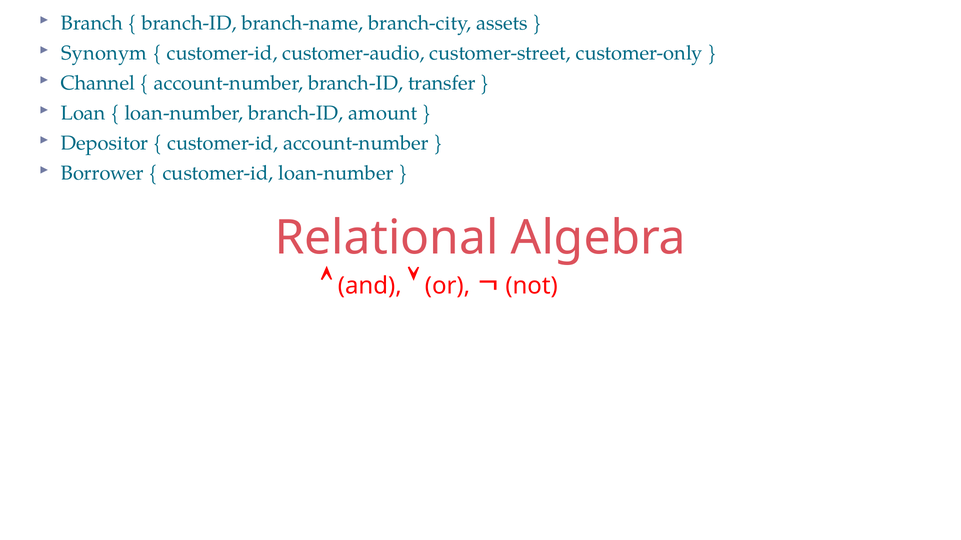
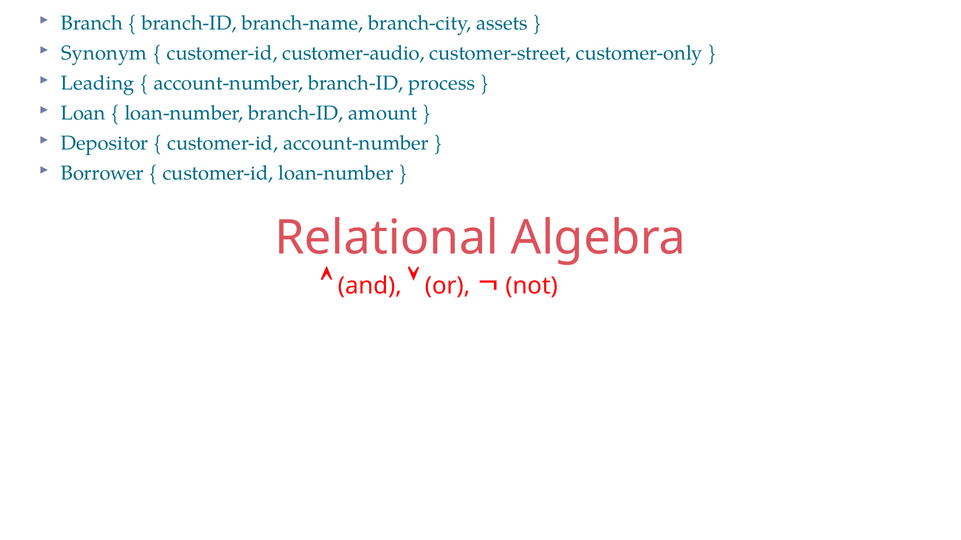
Channel: Channel -> Leading
transfer: transfer -> process
